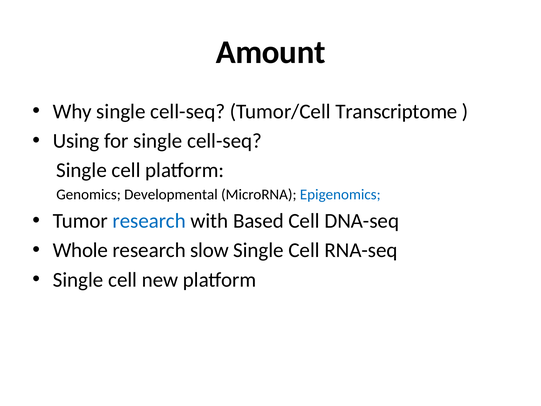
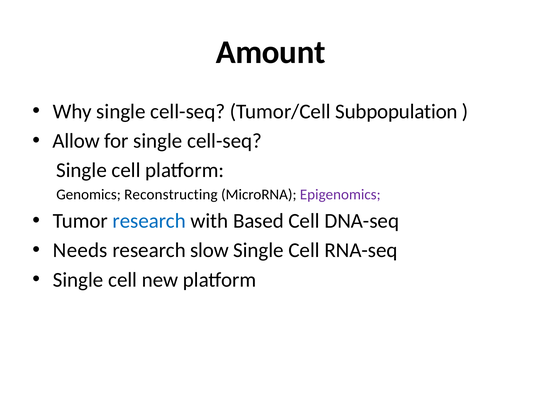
Transcriptome: Transcriptome -> Subpopulation
Using: Using -> Allow
Developmental: Developmental -> Reconstructing
Epigenomics colour: blue -> purple
Whole: Whole -> Needs
